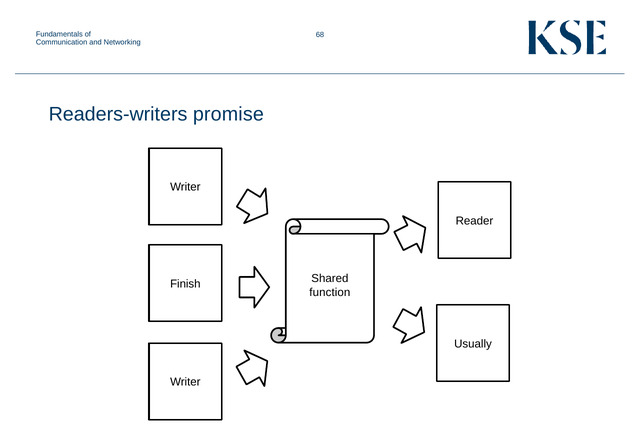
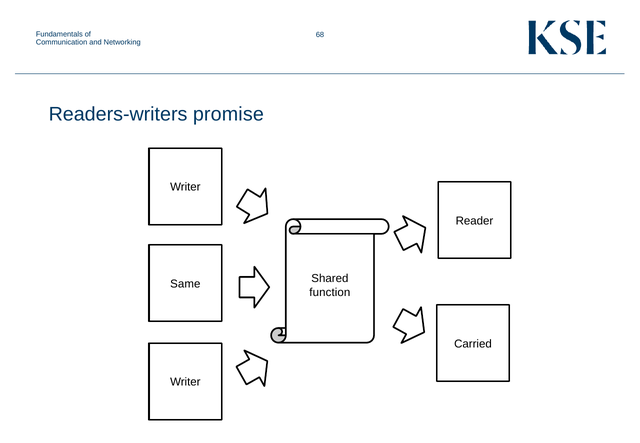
Finish: Finish -> Same
Usually: Usually -> Carried
